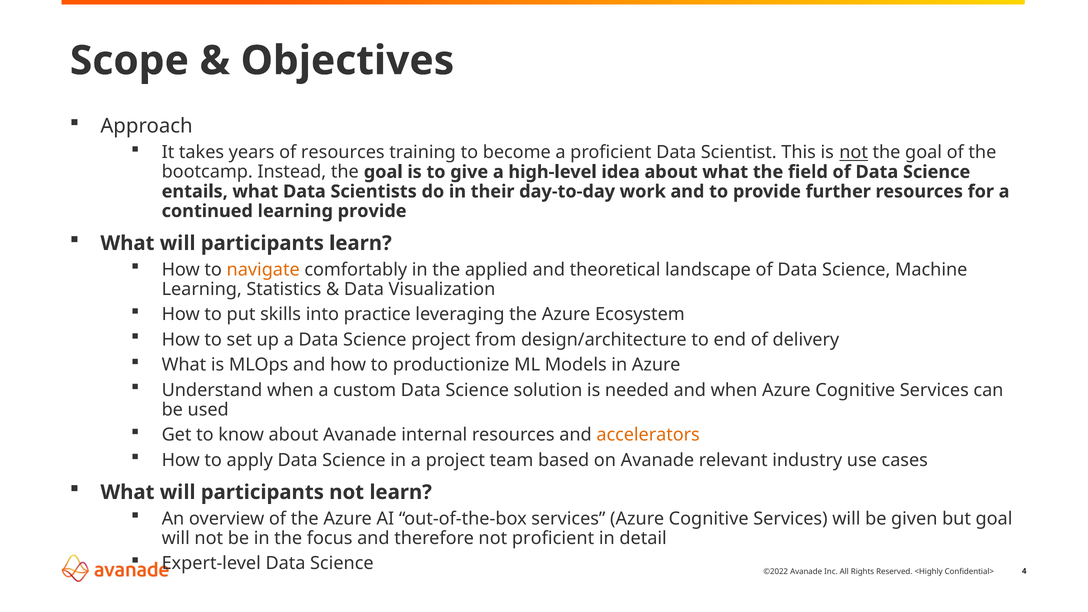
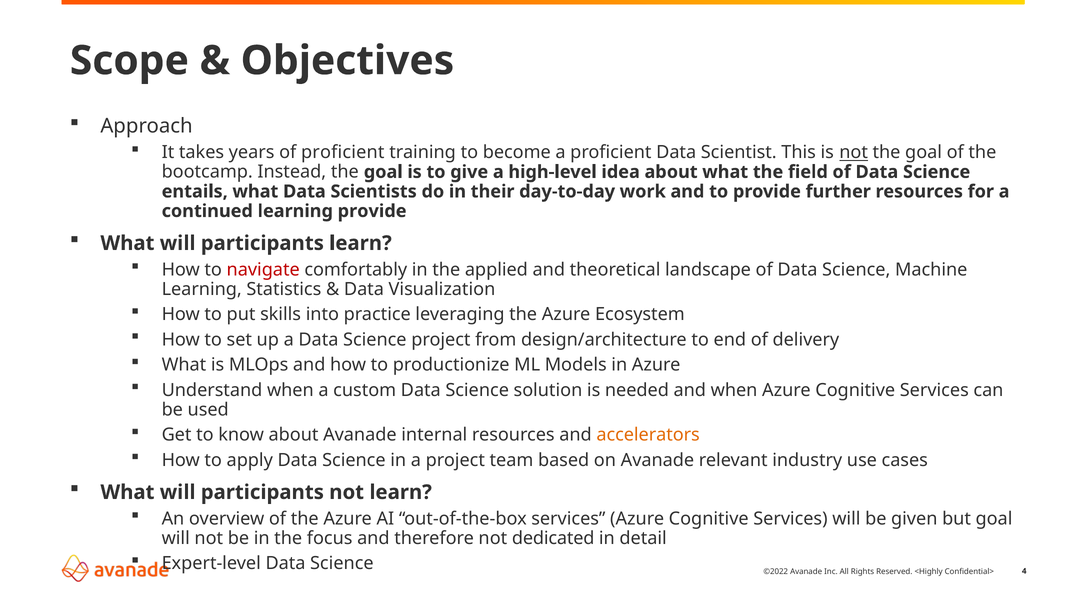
of resources: resources -> proficient
navigate colour: orange -> red
not proficient: proficient -> dedicated
